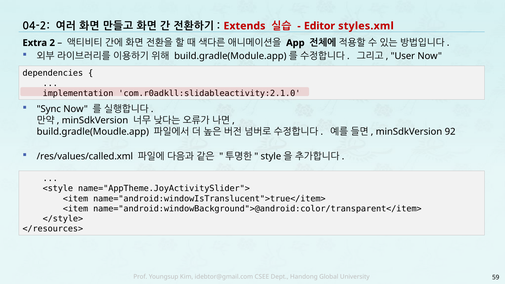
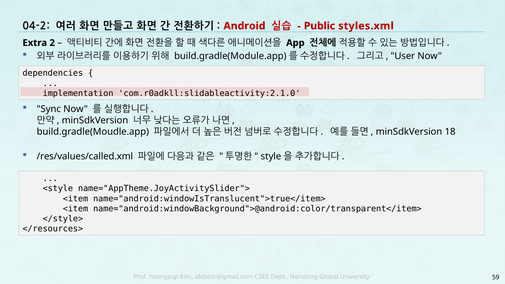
Extends: Extends -> Android
Editor: Editor -> Public
92: 92 -> 18
